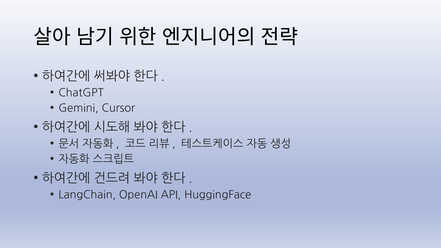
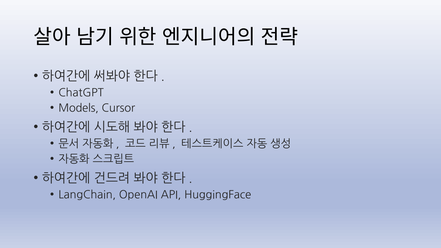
Gemini: Gemini -> Models
